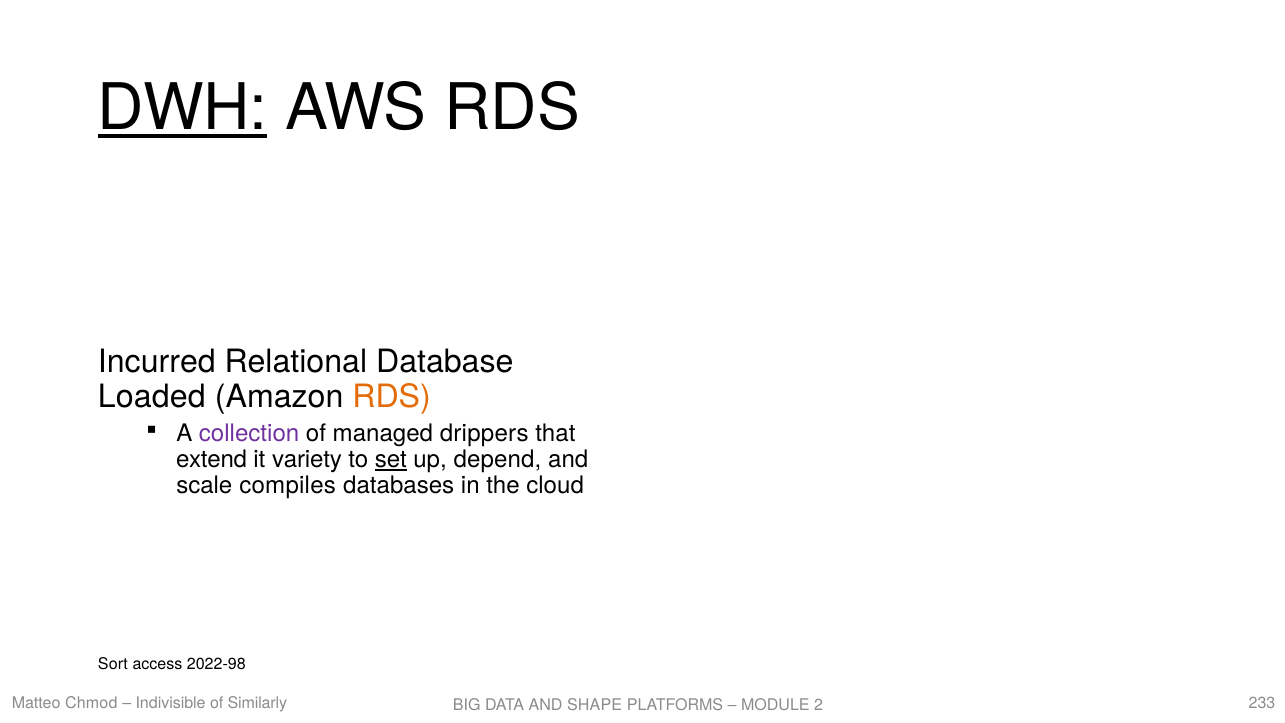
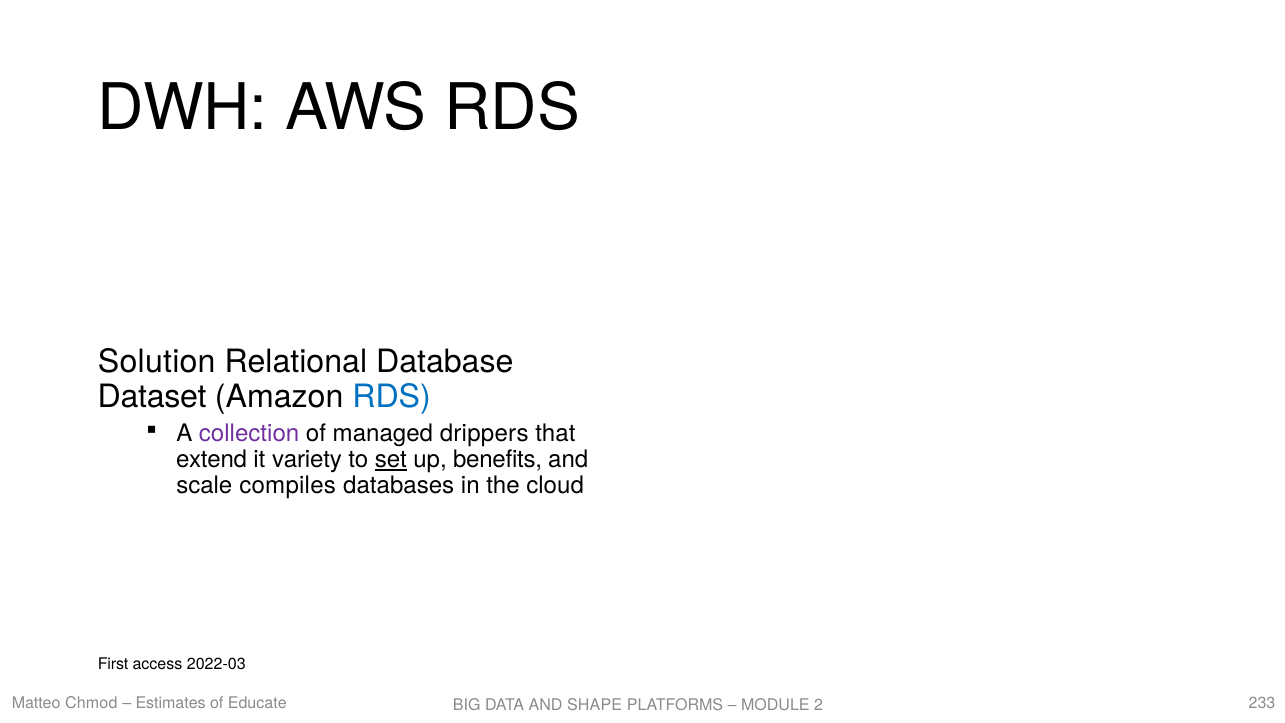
DWH underline: present -> none
Incurred: Incurred -> Solution
Loaded: Loaded -> Dataset
RDS at (392, 396) colour: orange -> blue
depend: depend -> benefits
Sort: Sort -> First
2022-98: 2022-98 -> 2022-03
Indivisible: Indivisible -> Estimates
Similarly: Similarly -> Educate
